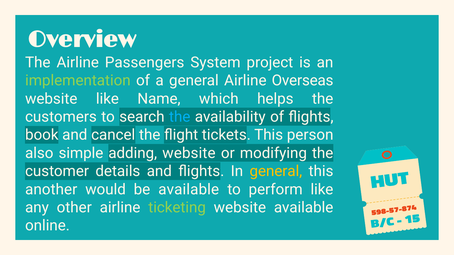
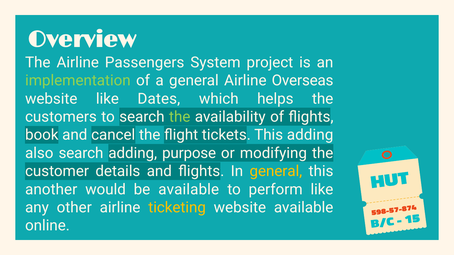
Name: Name -> Dates
the at (180, 117) colour: light blue -> light green
This person: person -> adding
also simple: simple -> search
adding website: website -> purpose
ticketing colour: light green -> yellow
